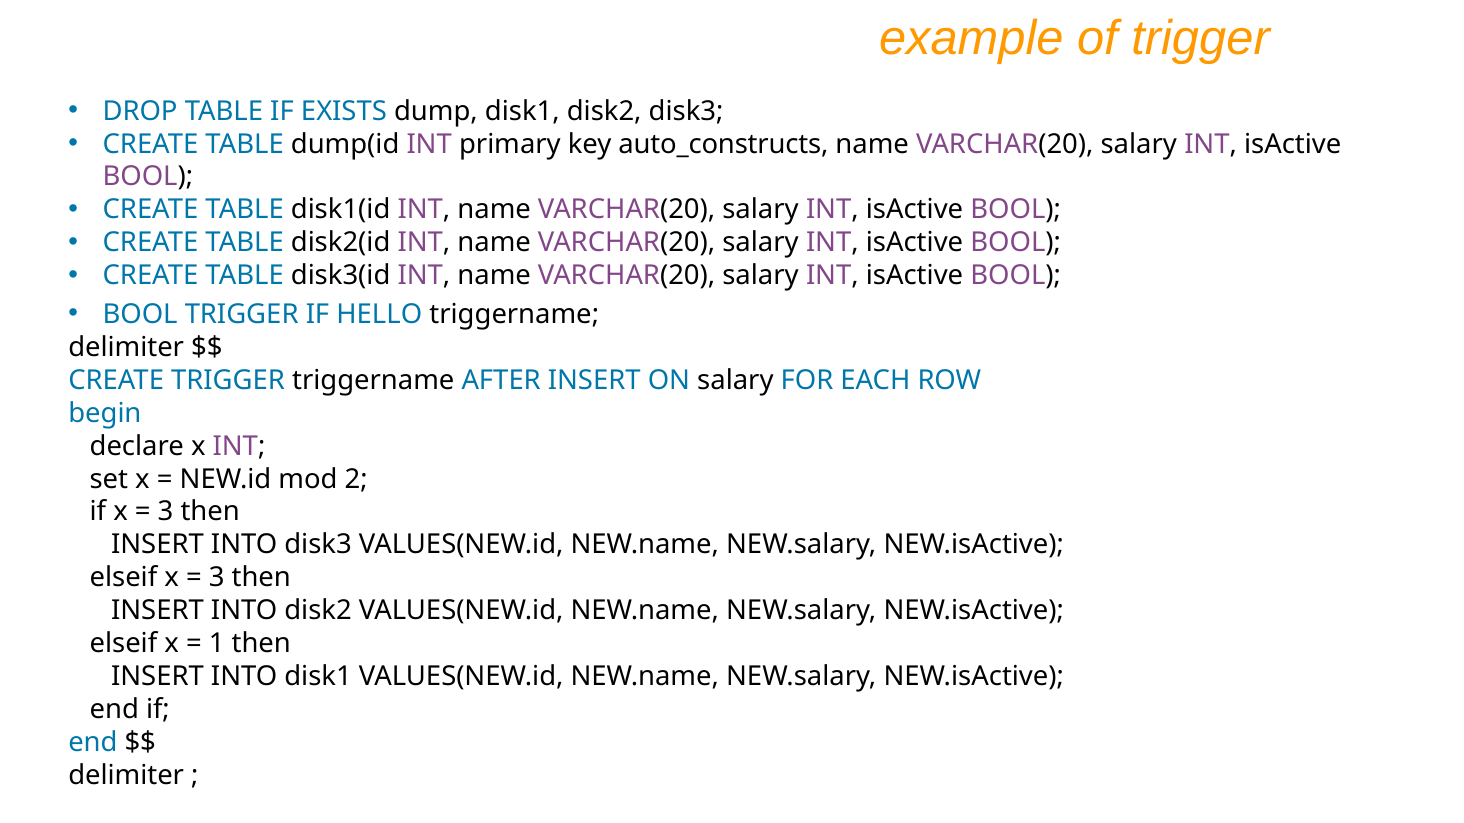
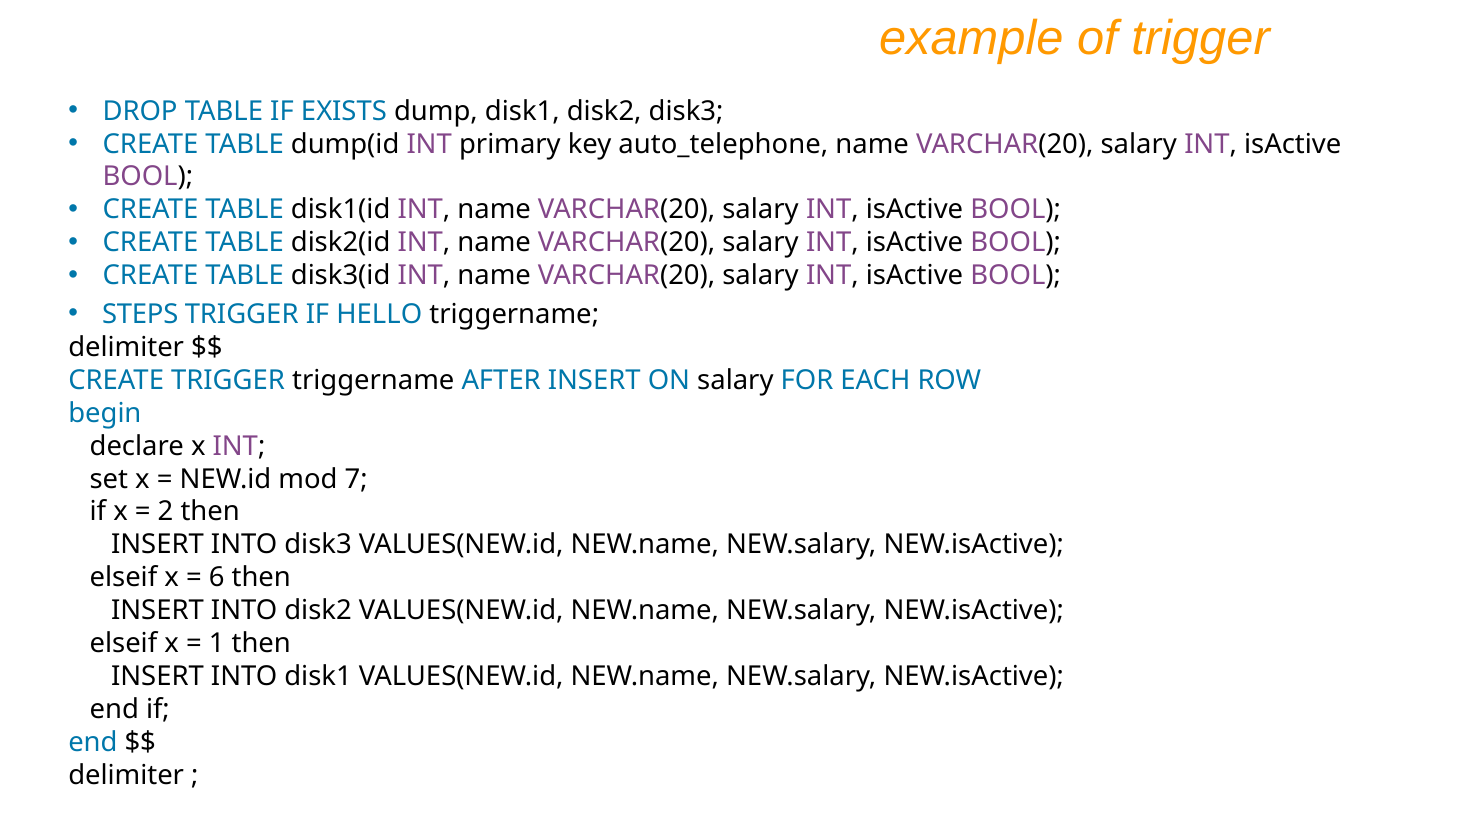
auto_constructs: auto_constructs -> auto_telephone
BOOL at (140, 315): BOOL -> STEPS
2: 2 -> 7
3 at (166, 512): 3 -> 2
3 at (217, 578): 3 -> 6
